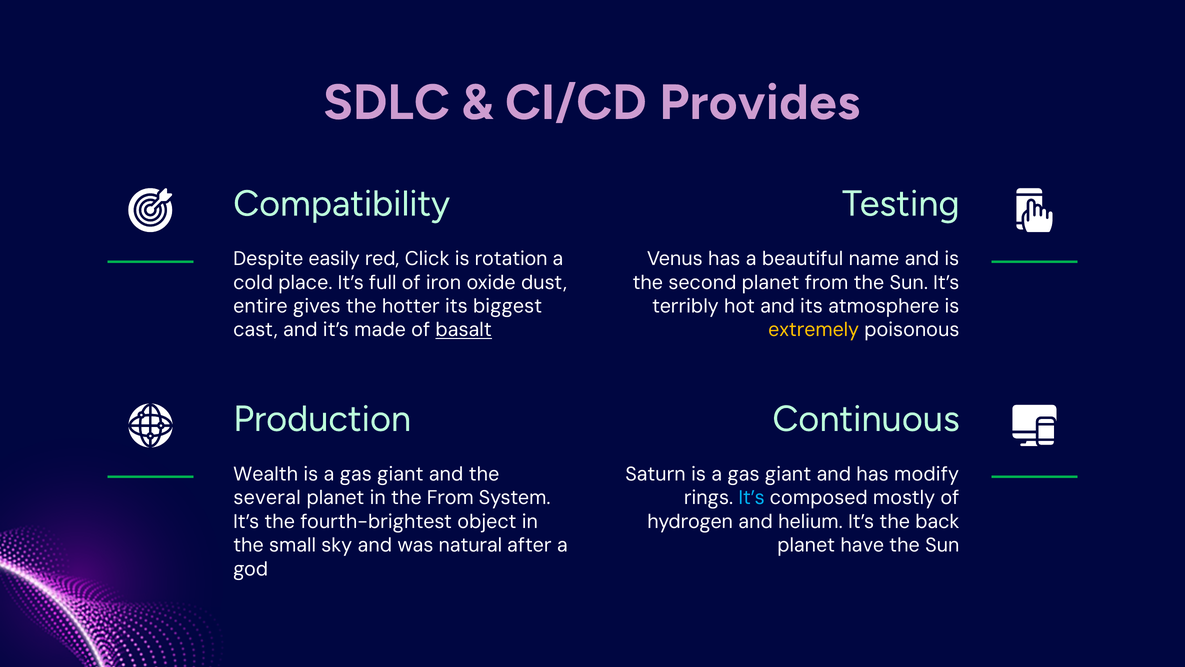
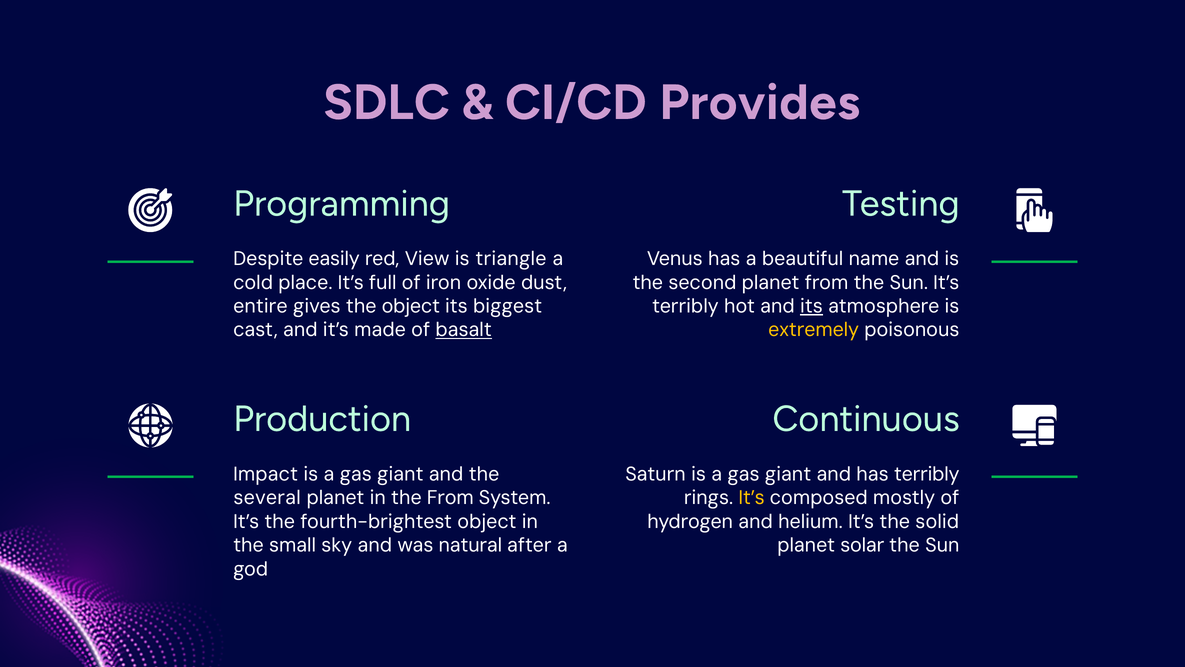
Compatibility: Compatibility -> Programming
Click: Click -> View
rotation: rotation -> triangle
the hotter: hotter -> object
its at (811, 306) underline: none -> present
Wealth: Wealth -> Impact
has modify: modify -> terribly
It’s at (752, 498) colour: light blue -> yellow
back: back -> solid
have: have -> solar
